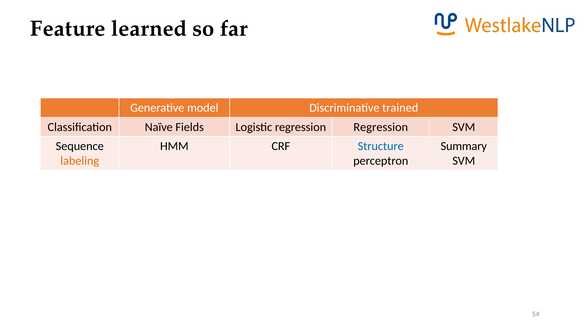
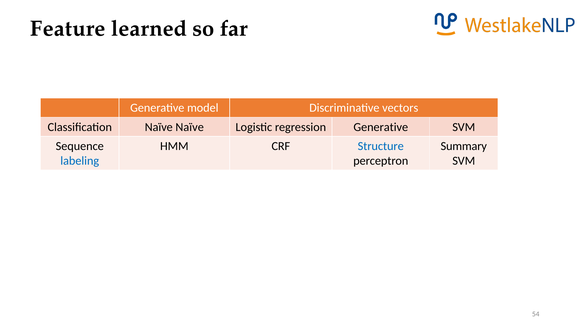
trained: trained -> vectors
Naïve Fields: Fields -> Naïve
regression Regression: Regression -> Generative
labeling colour: orange -> blue
